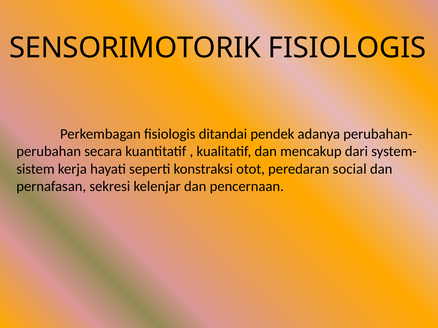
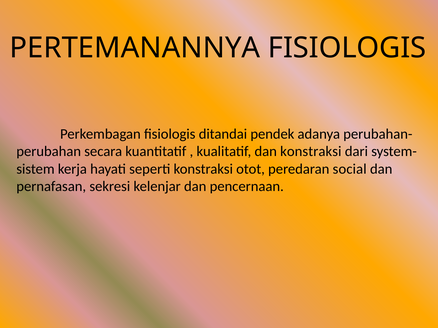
SENSORIMOTORIK: SENSORIMOTORIK -> PERTEMANANNYA
dan mencakup: mencakup -> konstraksi
